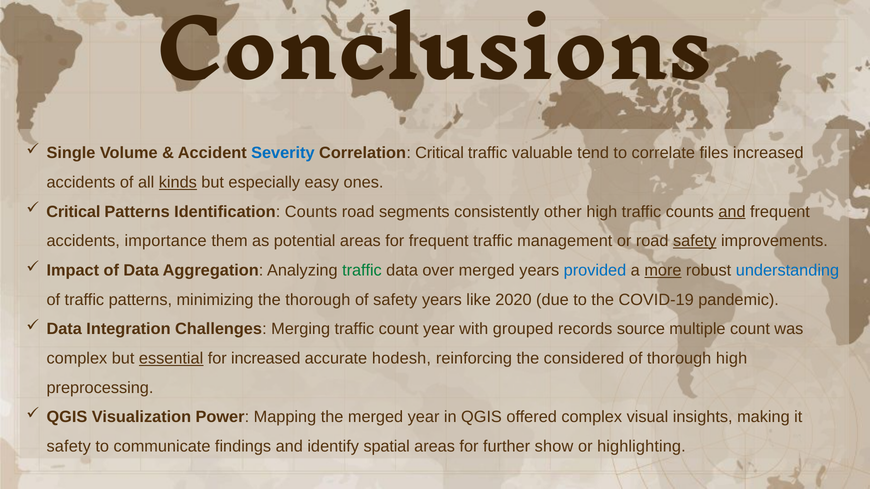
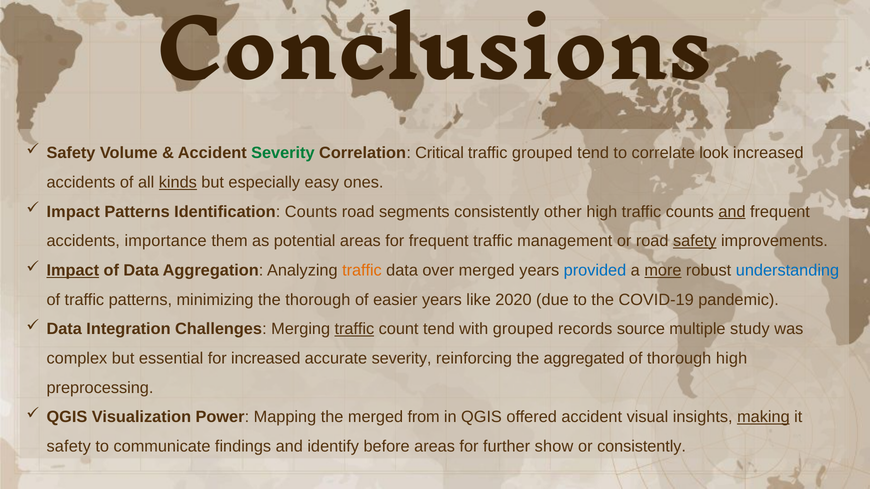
Single at (71, 153): Single -> Safety
Severity at (283, 153) colour: blue -> green
traffic valuable: valuable -> grouped
files: files -> look
Critical at (73, 212): Critical -> Impact
Impact at (73, 271) underline: none -> present
traffic at (362, 271) colour: green -> orange
of safety: safety -> easier
traffic at (354, 329) underline: none -> present
count year: year -> tend
multiple count: count -> study
essential underline: present -> none
accurate hodesh: hodesh -> severity
considered: considered -> aggregated
merged year: year -> from
offered complex: complex -> accident
making underline: none -> present
spatial: spatial -> before
or highlighting: highlighting -> consistently
